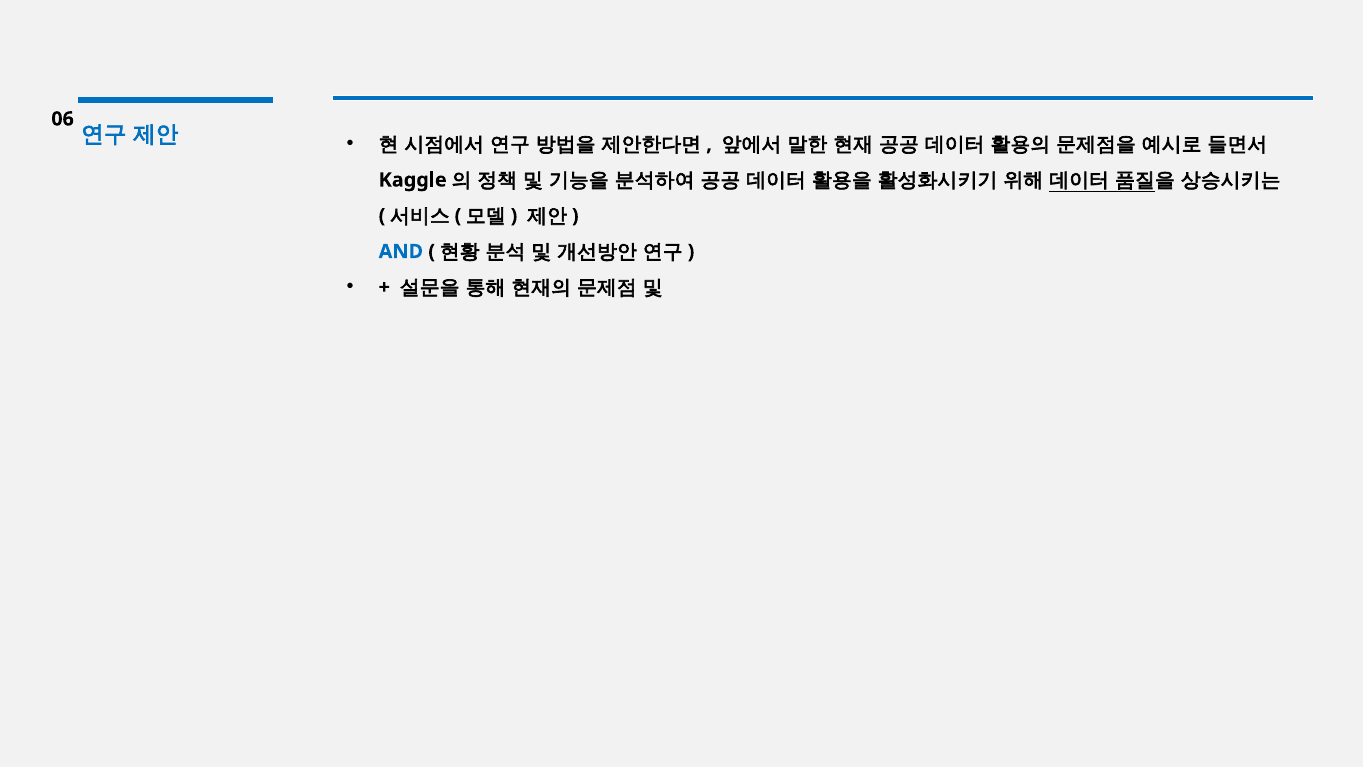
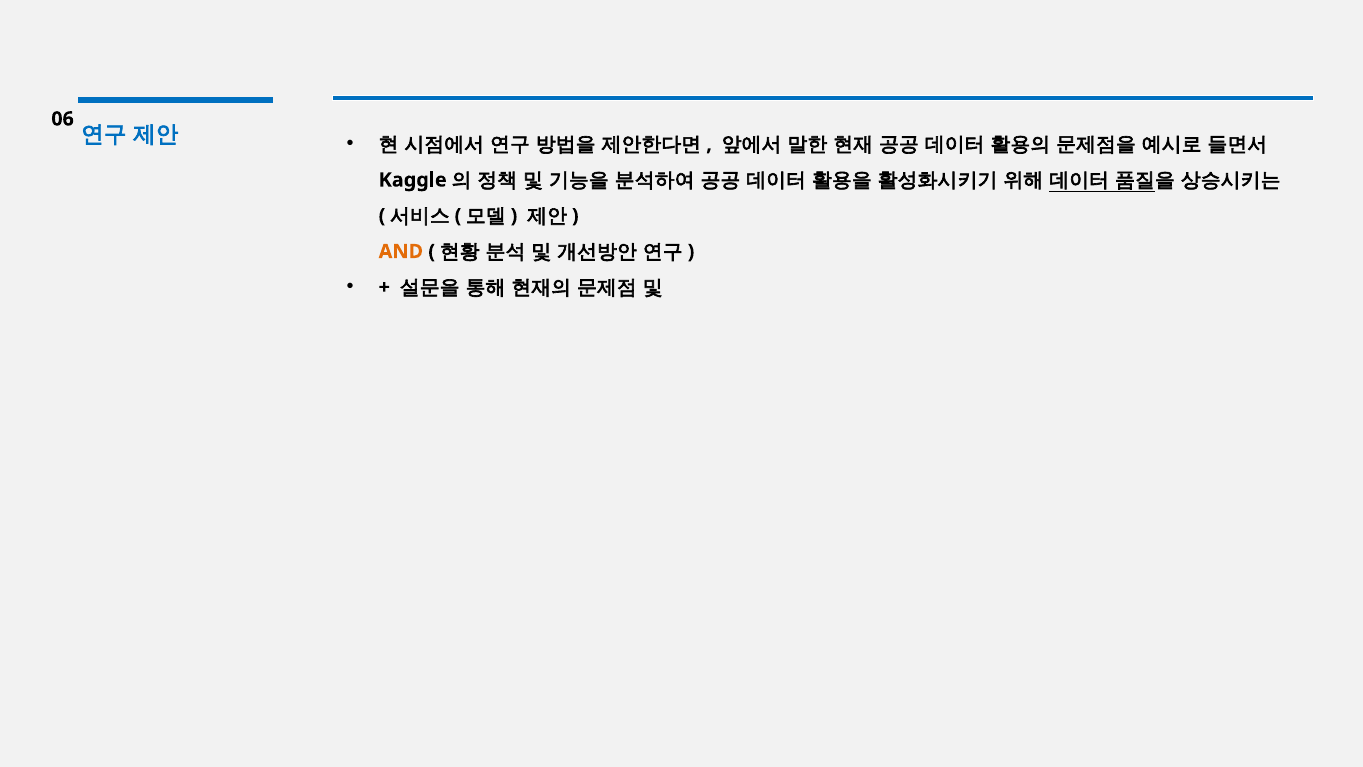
AND colour: blue -> orange
